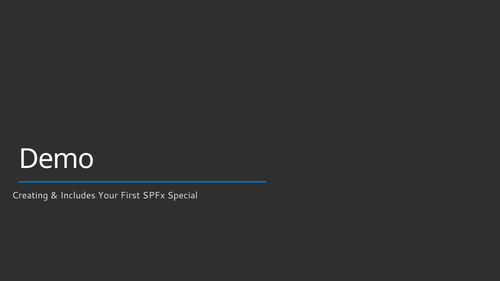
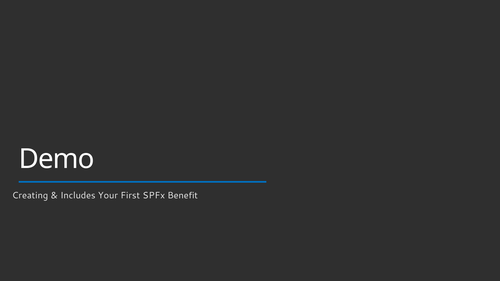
Special: Special -> Benefit
